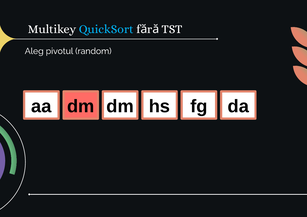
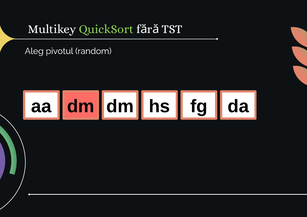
QuickSort colour: light blue -> light green
